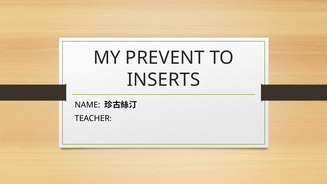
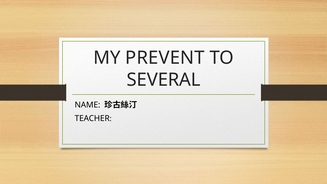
INSERTS: INSERTS -> SEVERAL
